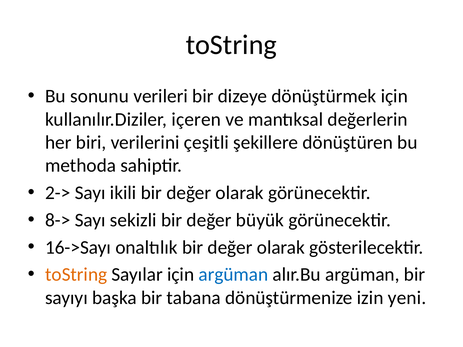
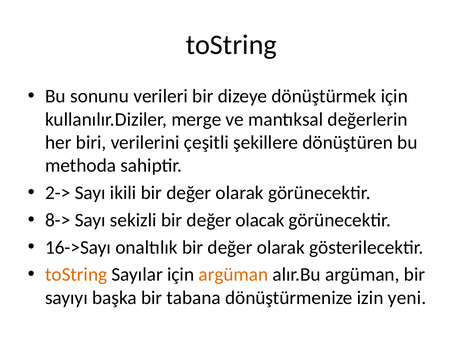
içeren: içeren -> merge
büyük: büyük -> olacak
argüman at (233, 275) colour: blue -> orange
